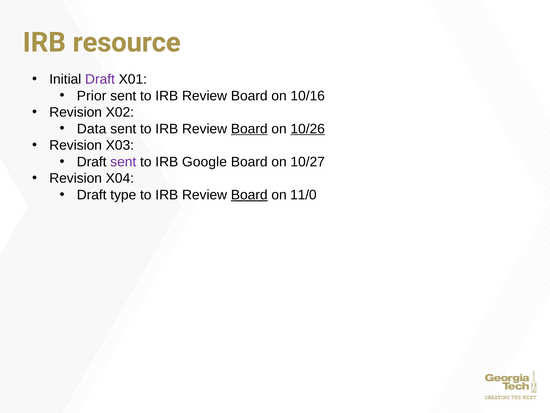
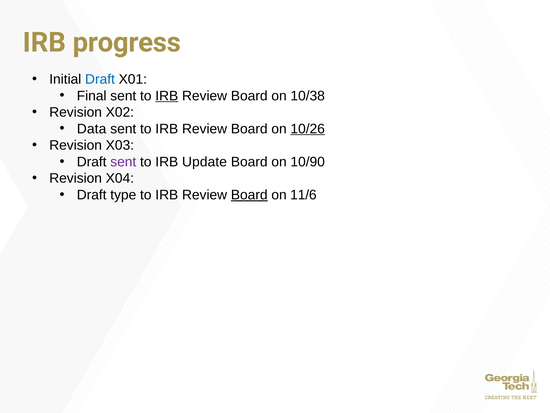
resource: resource -> progress
Draft at (100, 79) colour: purple -> blue
Prior: Prior -> Final
IRB at (167, 96) underline: none -> present
10/16: 10/16 -> 10/38
Board at (249, 129) underline: present -> none
Google: Google -> Update
10/27: 10/27 -> 10/90
11/0: 11/0 -> 11/6
